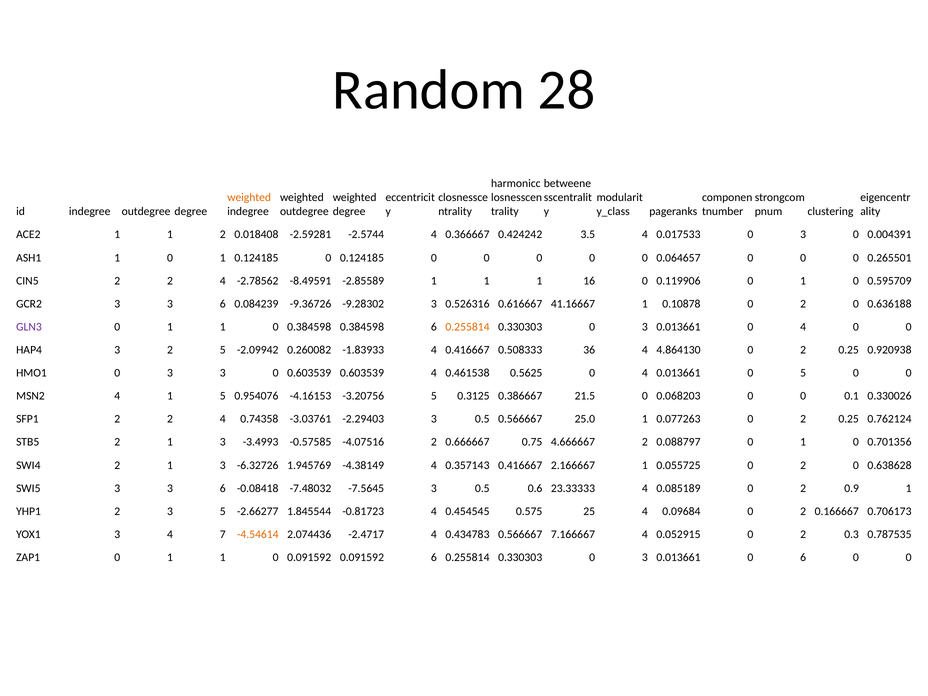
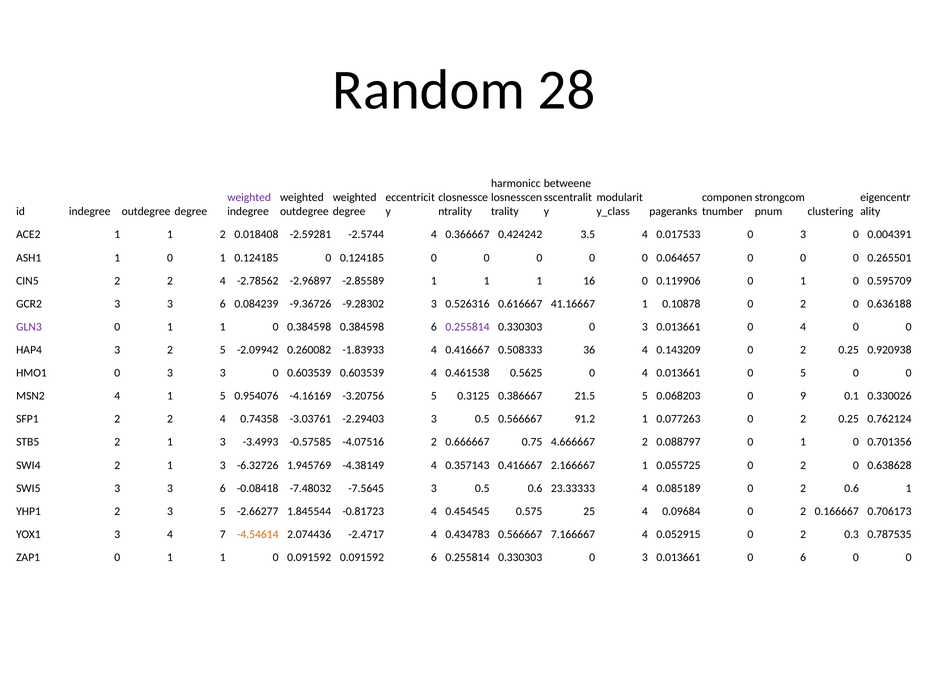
weighted at (249, 197) colour: orange -> purple
-8.49591: -8.49591 -> -2.96897
0.255814 at (467, 327) colour: orange -> purple
4.864130: 4.864130 -> 0.143209
-4.16153: -4.16153 -> -4.16169
21.5 0: 0 -> 5
0.068203 0 0: 0 -> 9
25.0: 25.0 -> 91.2
2 0.9: 0.9 -> 0.6
